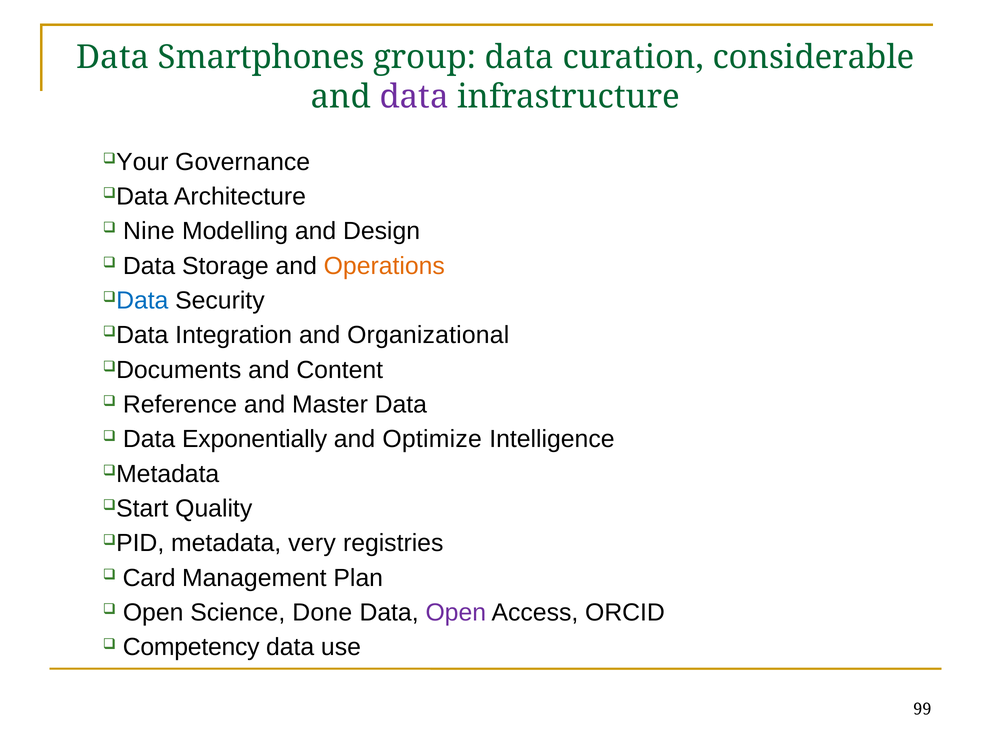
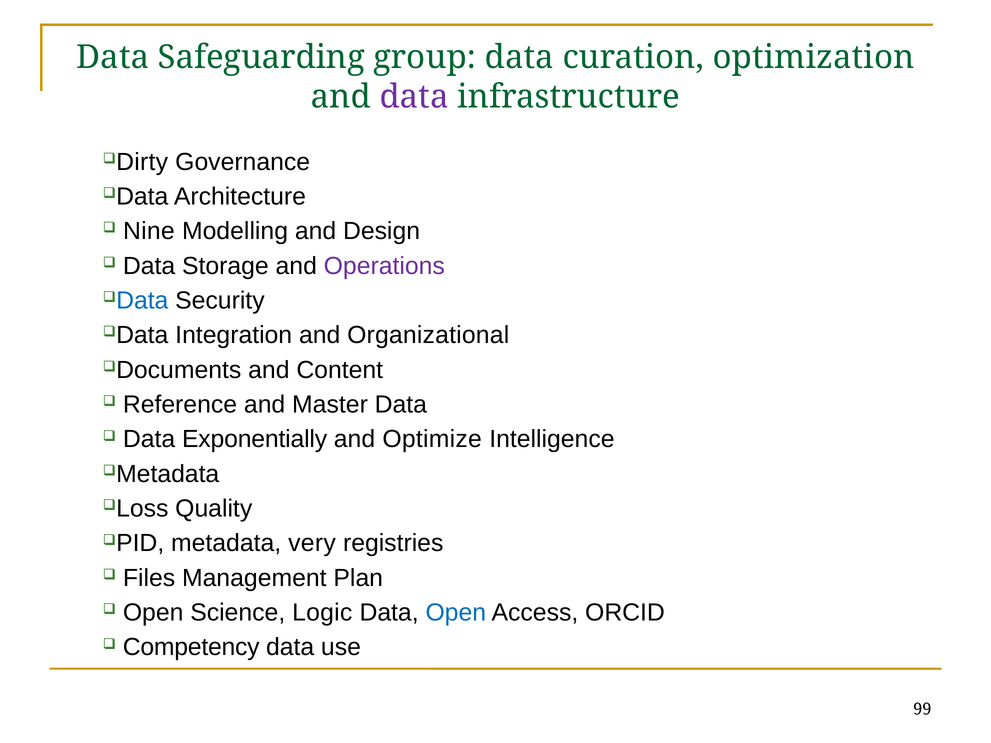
Smartphones: Smartphones -> Safeguarding
considerable: considerable -> optimization
Your: Your -> Dirty
Operations colour: orange -> purple
Start: Start -> Loss
Card: Card -> Files
Done: Done -> Logic
Open at (456, 613) colour: purple -> blue
